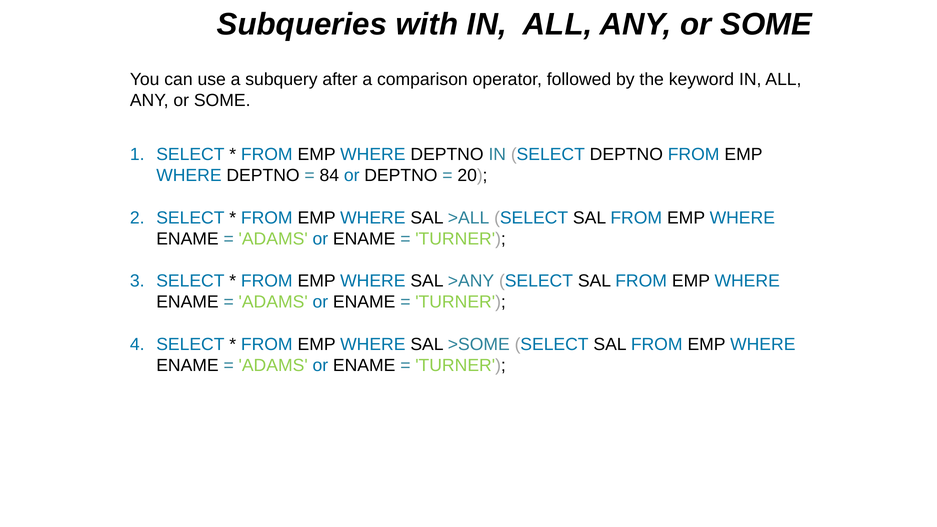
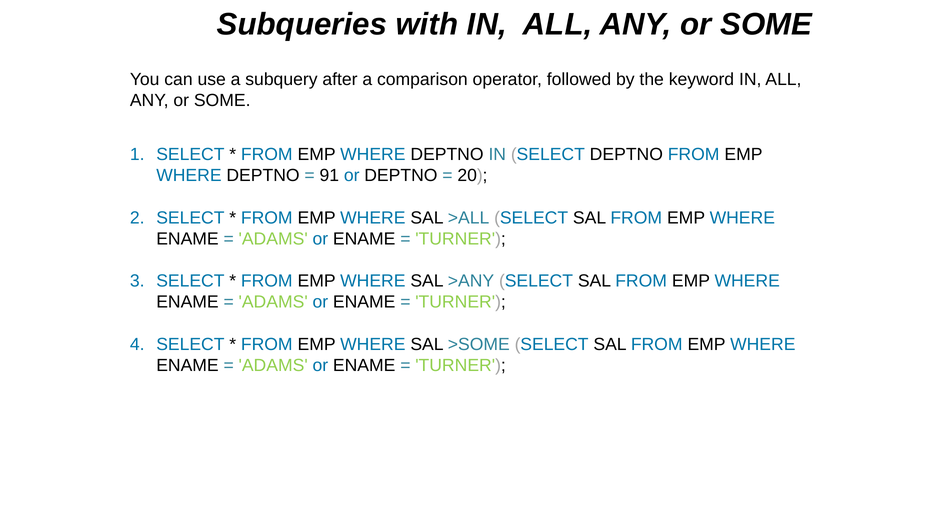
84: 84 -> 91
